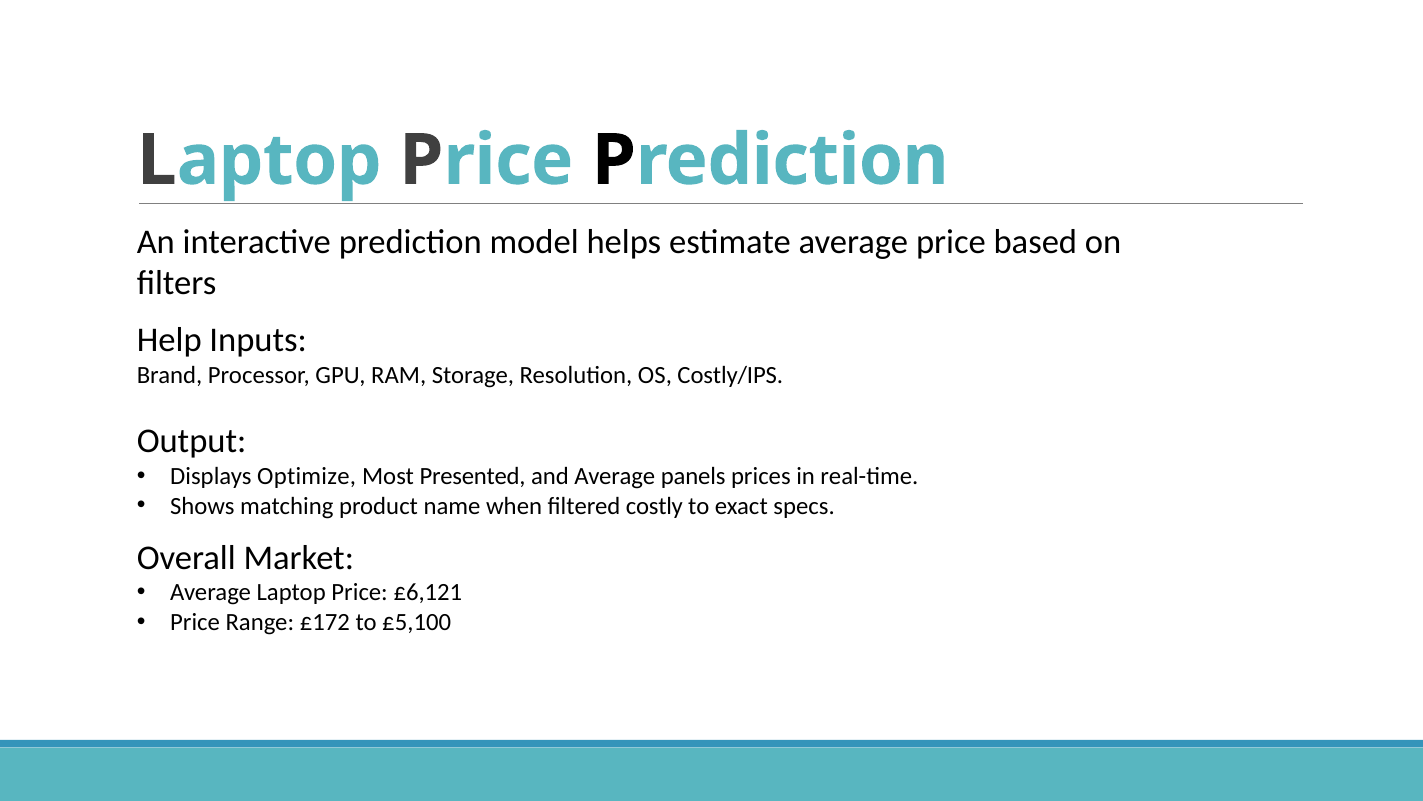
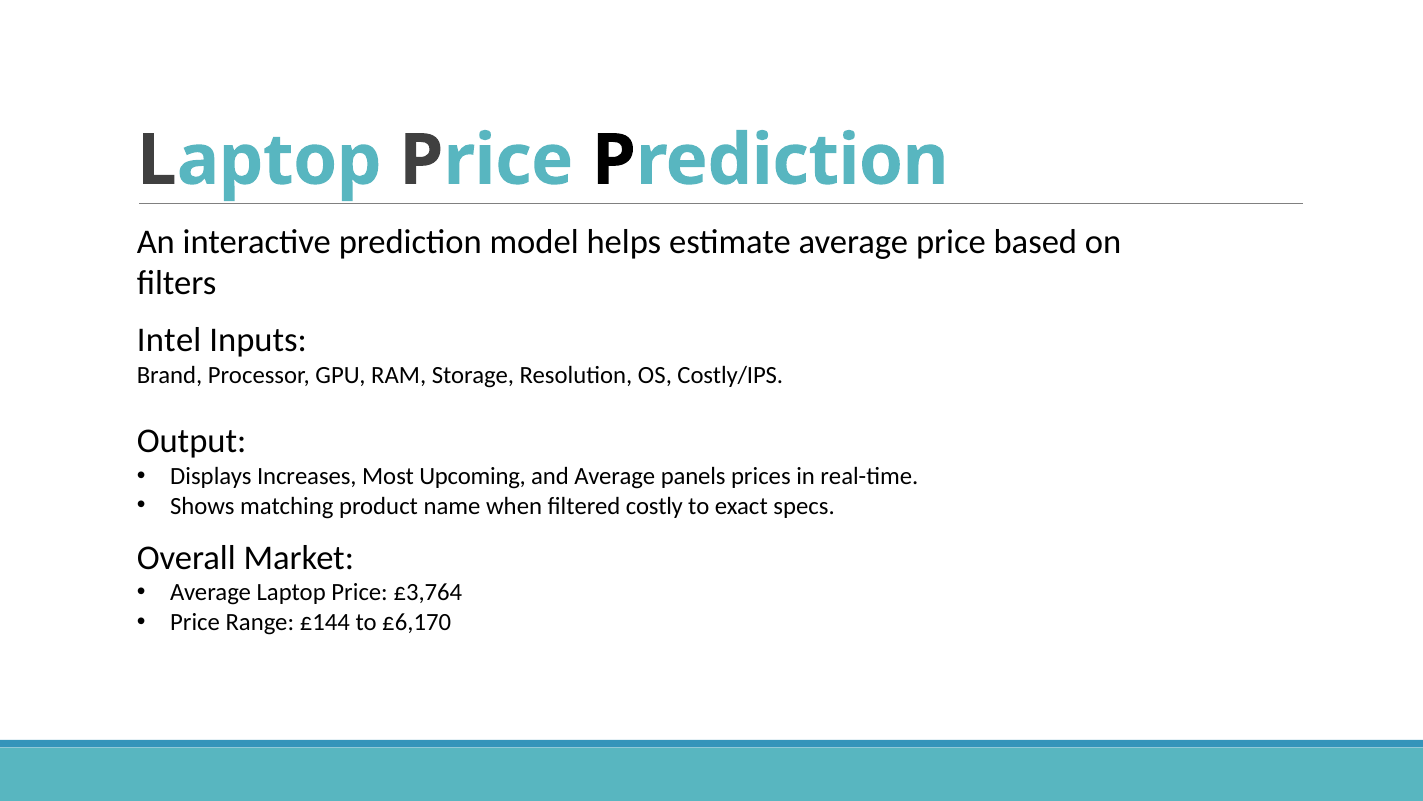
Help: Help -> Intel
Optimize: Optimize -> Increases
Presented: Presented -> Upcoming
£6,121: £6,121 -> £3,764
£172: £172 -> £144
£5,100: £5,100 -> £6,170
